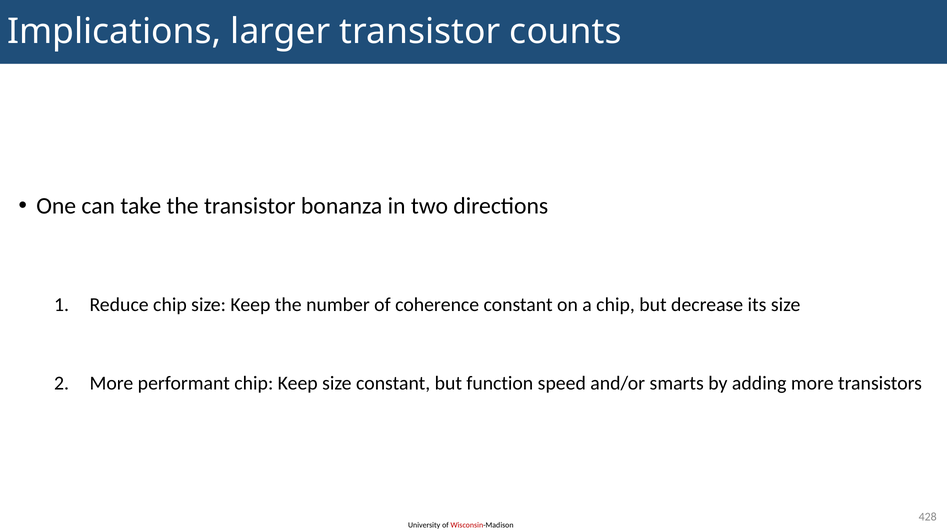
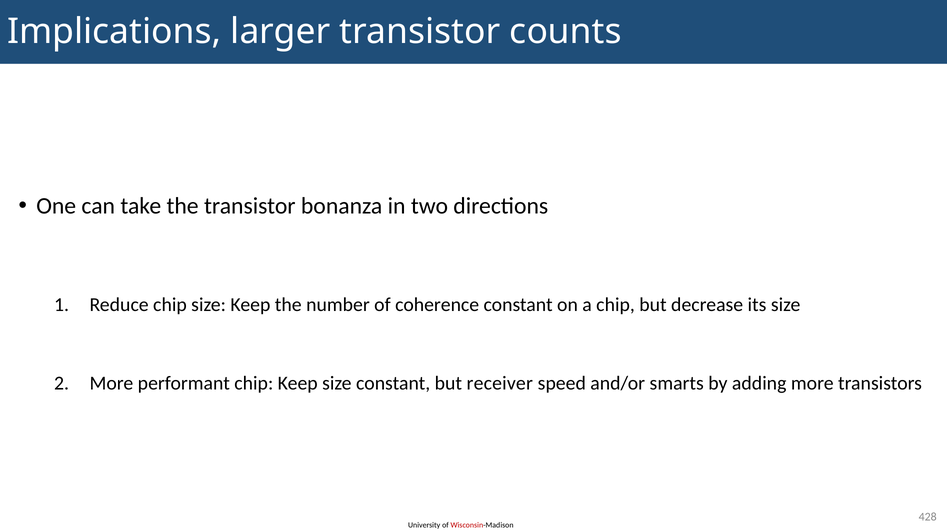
function: function -> receiver
